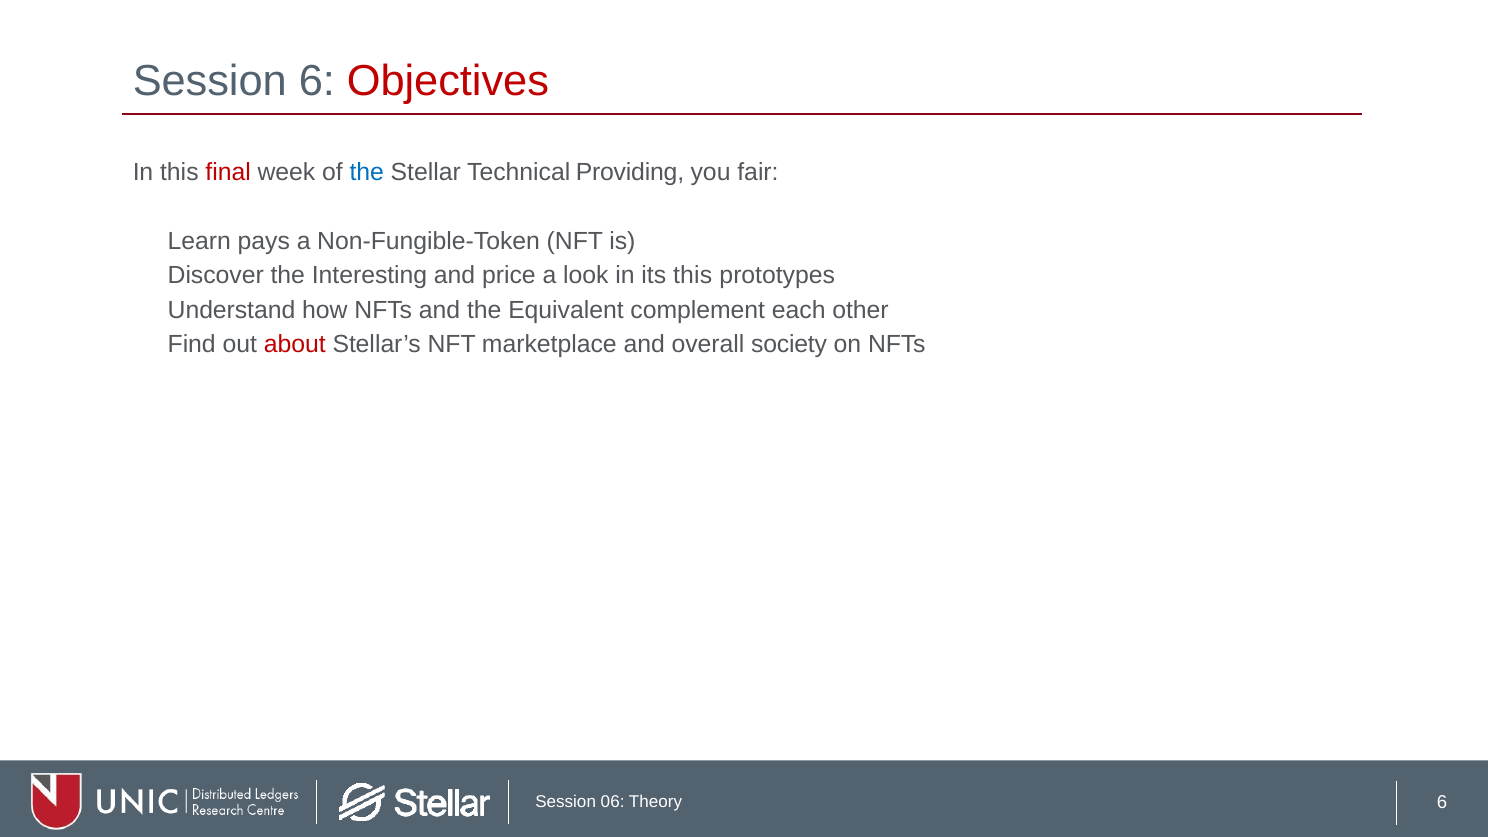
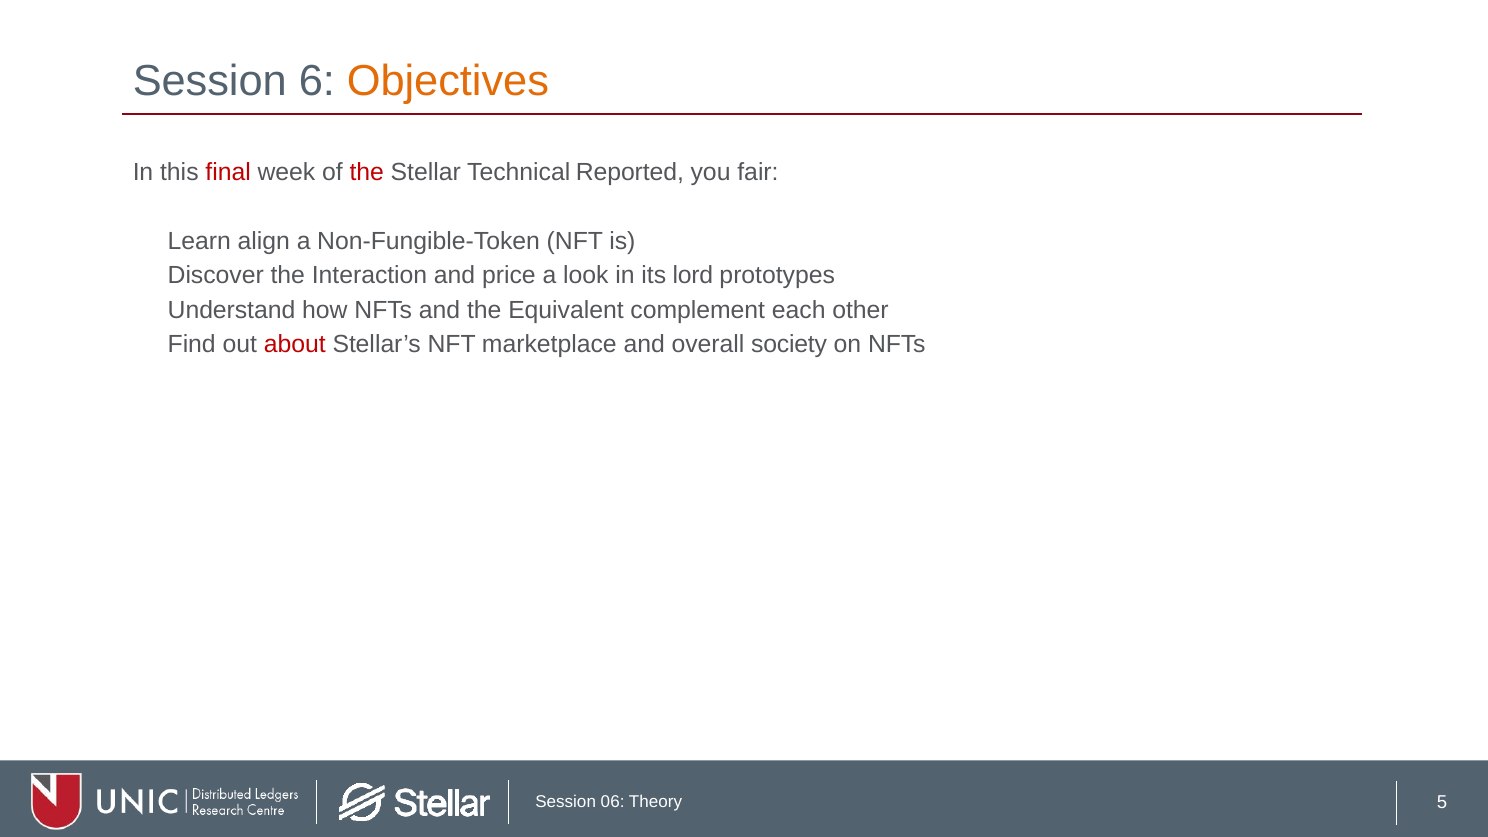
Objectives colour: red -> orange
the at (367, 172) colour: blue -> red
Providing: Providing -> Reported
pays: pays -> align
Interesting: Interesting -> Interaction
its this: this -> lord
6 at (1442, 803): 6 -> 5
